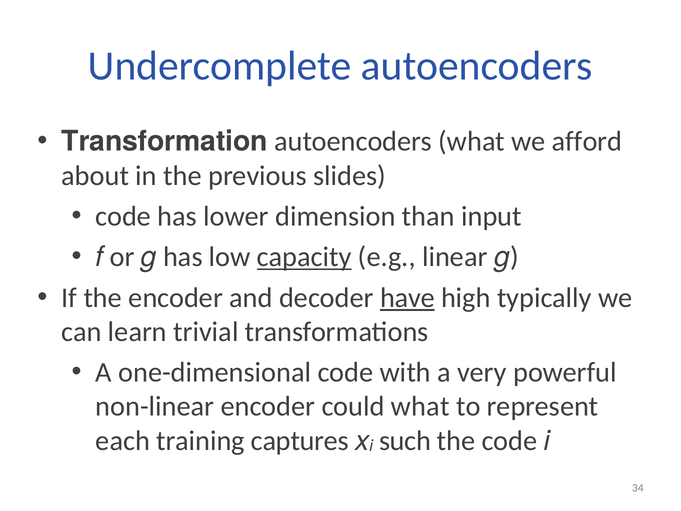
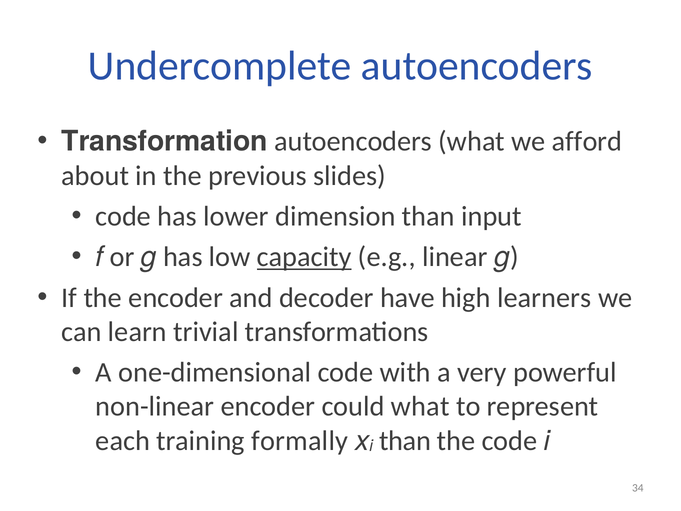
have underline: present -> none
typically: typically -> learners
captures: captures -> formally
i such: such -> than
